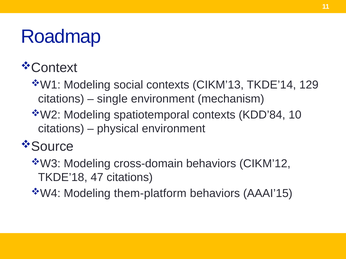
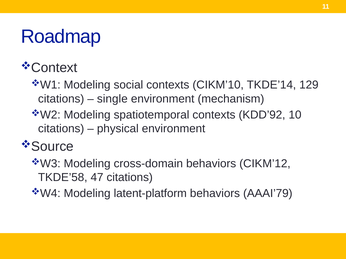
CIKM’13: CIKM’13 -> CIKM’10
KDD’84: KDD’84 -> KDD’92
TKDE’18: TKDE’18 -> TKDE’58
them-platform: them-platform -> latent-platform
AAAI’15: AAAI’15 -> AAAI’79
